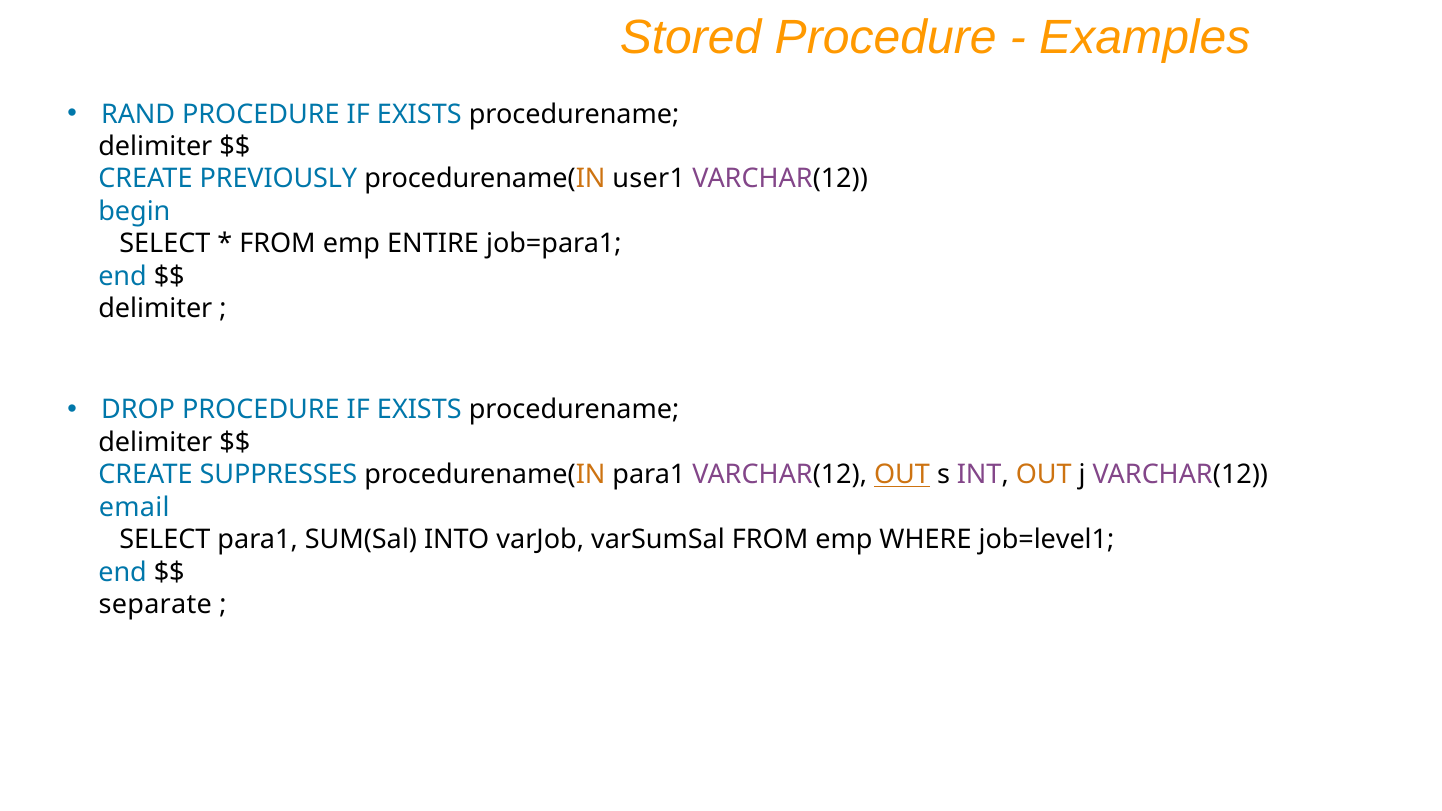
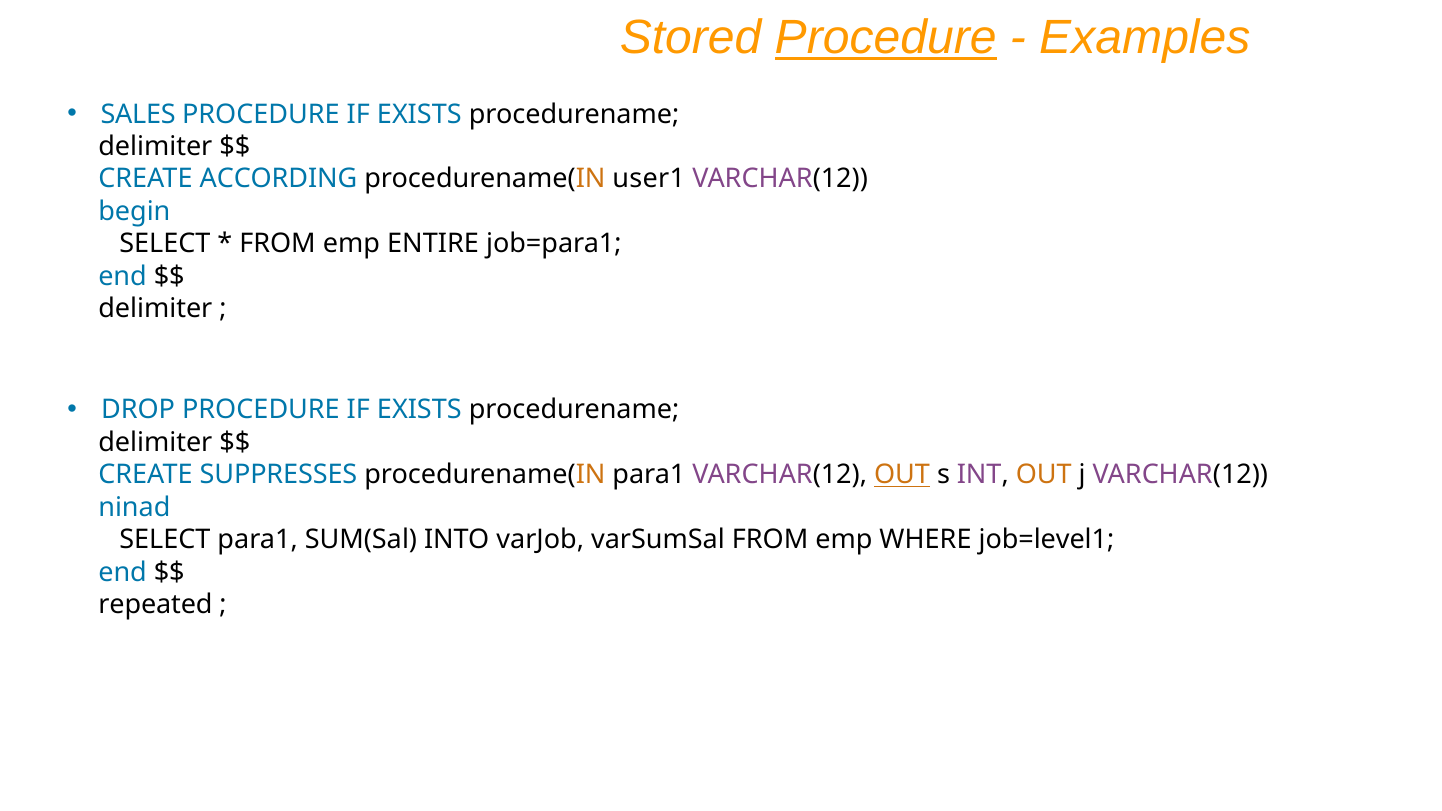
Procedure at (886, 38) underline: none -> present
RAND: RAND -> SALES
PREVIOUSLY: PREVIOUSLY -> ACCORDING
email: email -> ninad
separate: separate -> repeated
